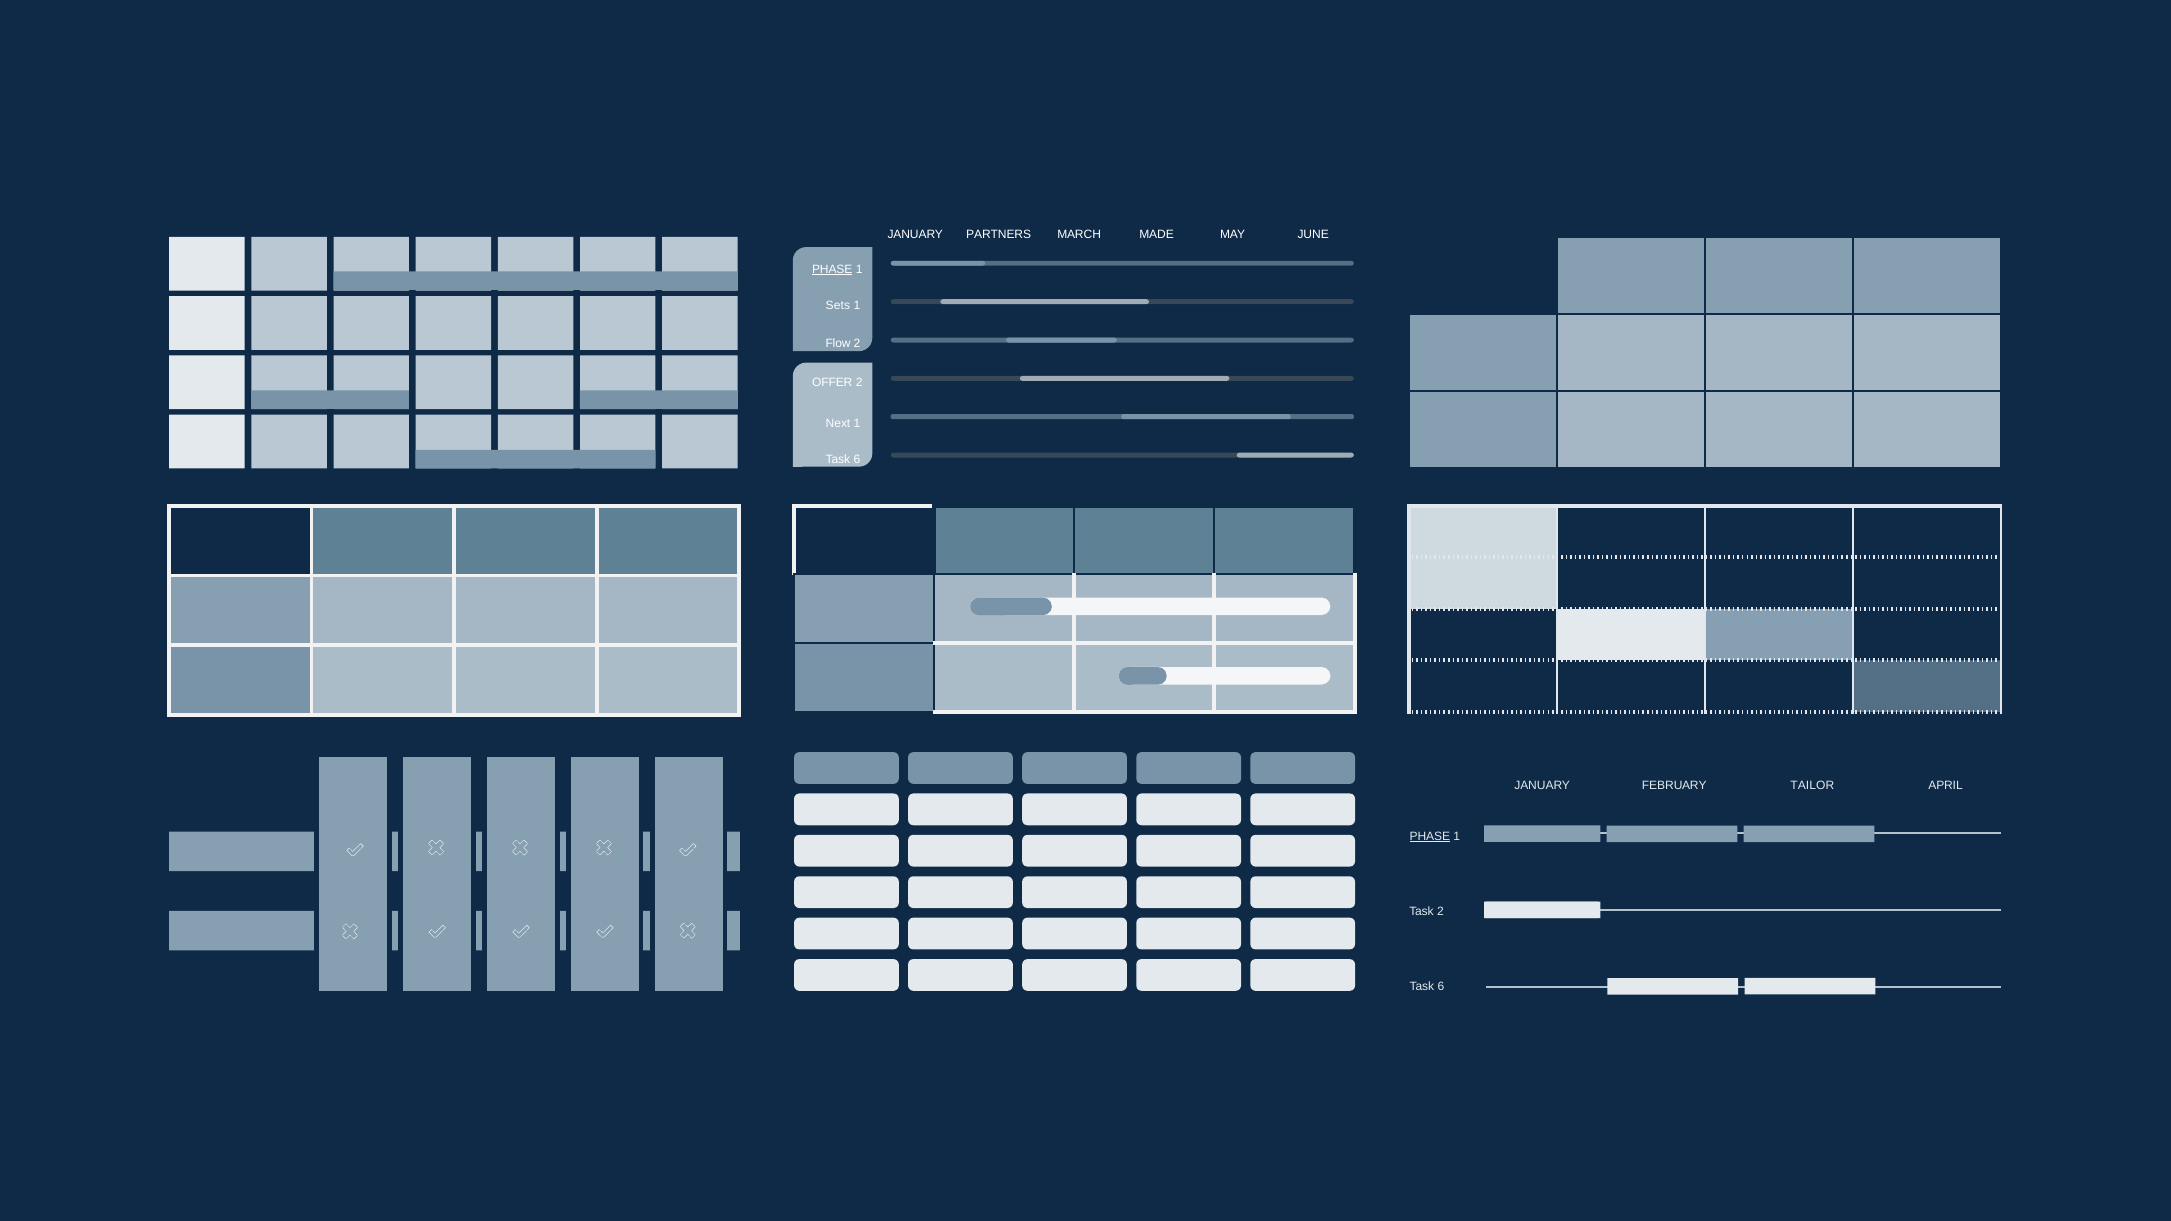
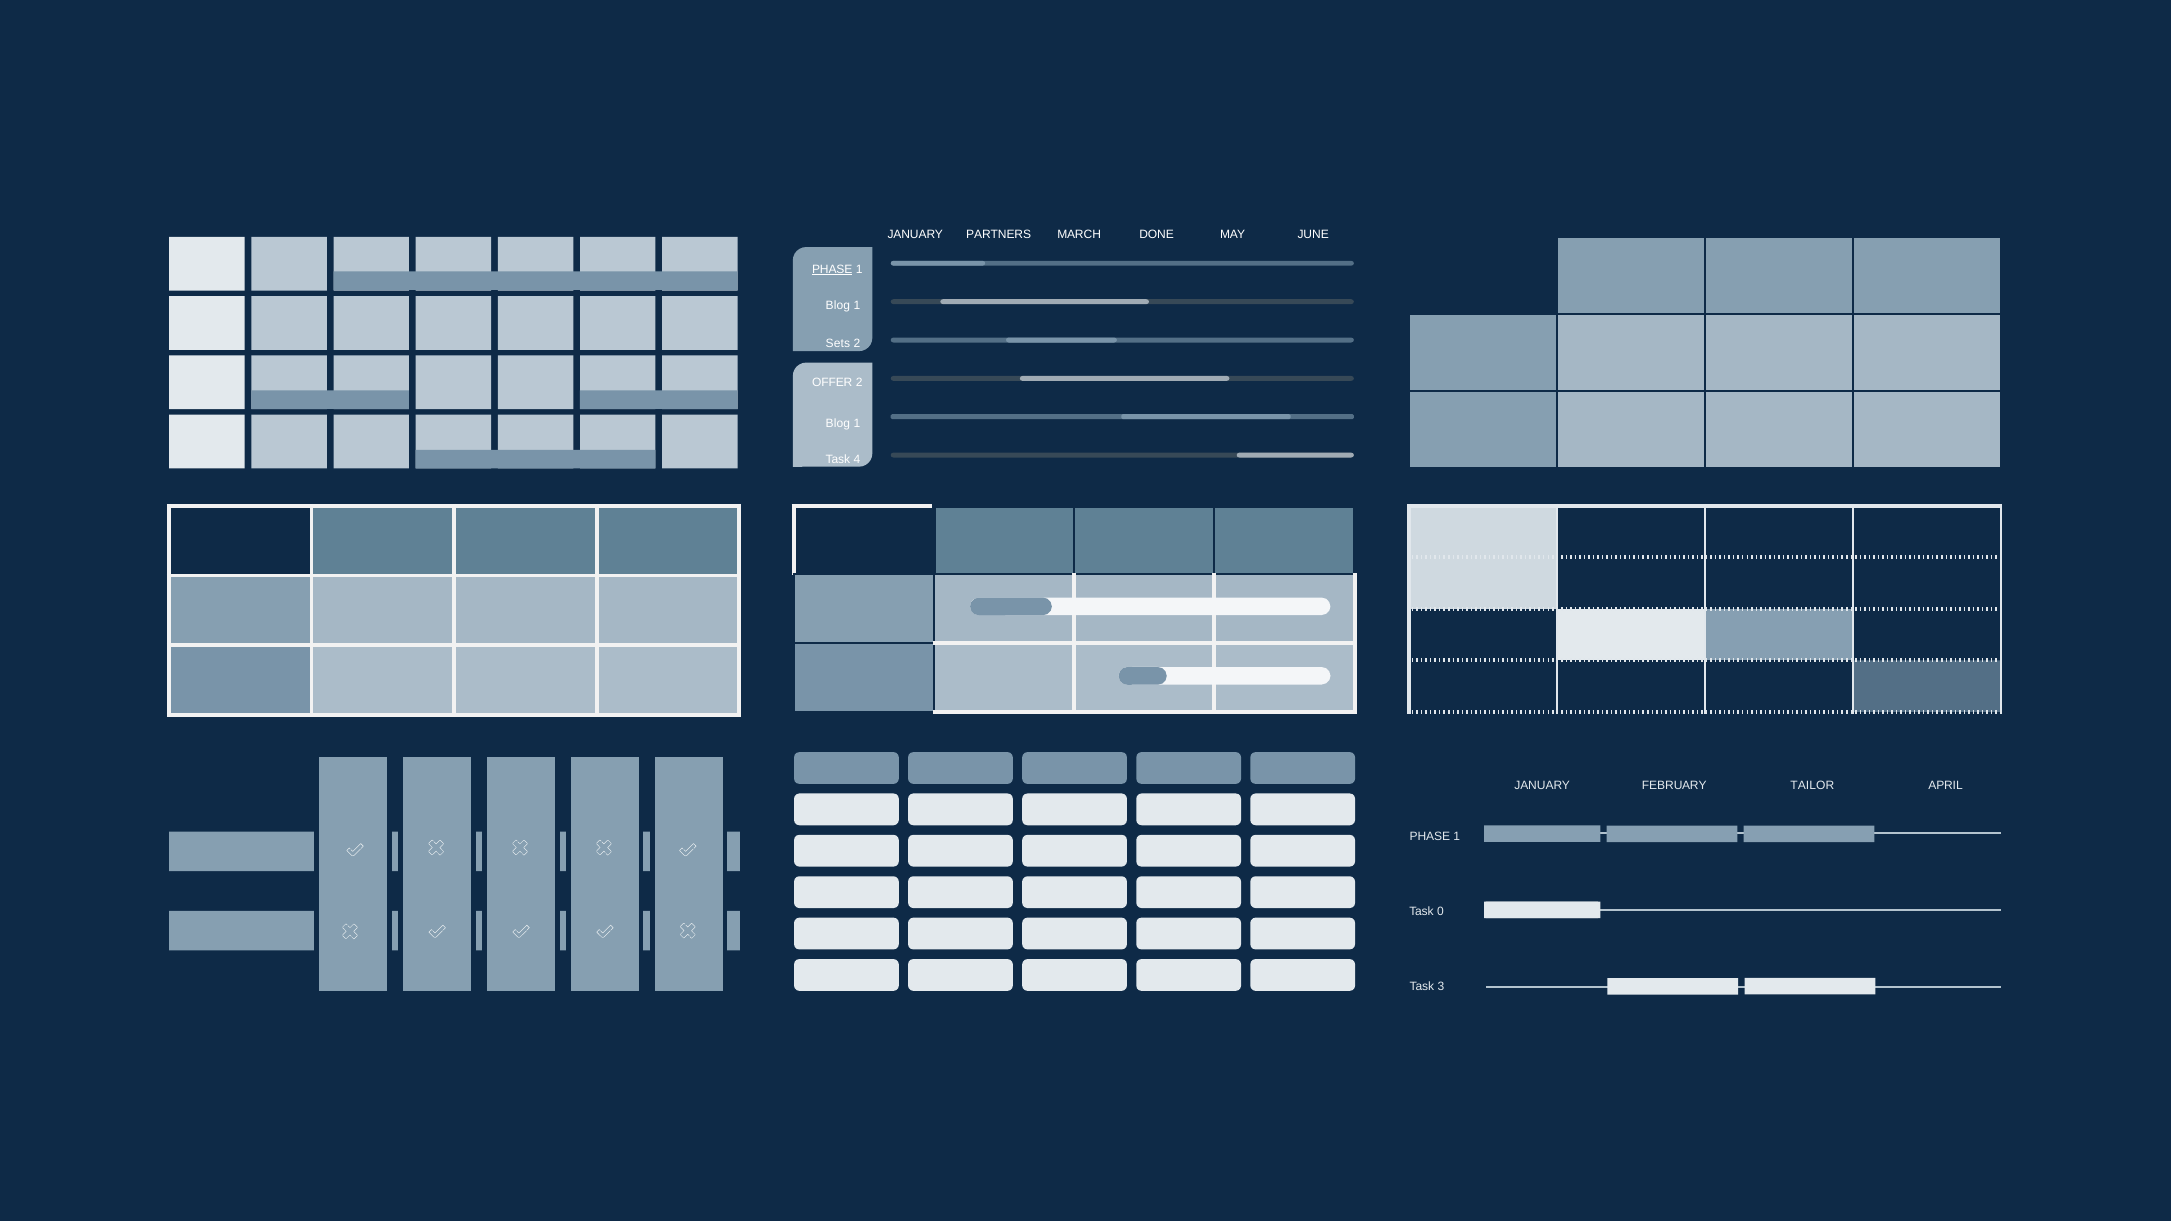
MADE: MADE -> DONE
Sets at (838, 306): Sets -> Blog
Flow: Flow -> Sets
Next at (838, 424): Next -> Blog
6 at (857, 460): 6 -> 4
PHASE at (1430, 836) underline: present -> none
Task 2: 2 -> 0
6 at (1441, 987): 6 -> 3
